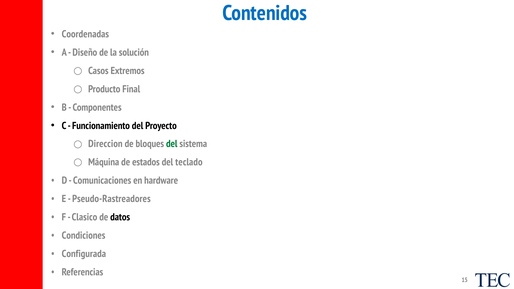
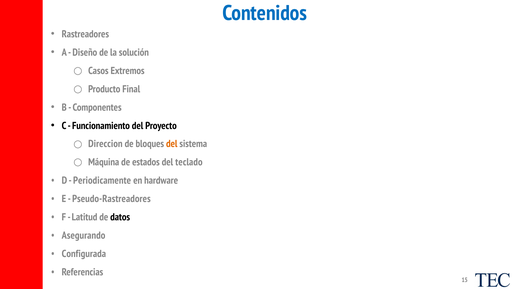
Coordenadas: Coordenadas -> Rastreadores
del at (172, 144) colour: green -> orange
Comunicaciones: Comunicaciones -> Periodicamente
Clasico: Clasico -> Latitud
Condiciones: Condiciones -> Asegurando
